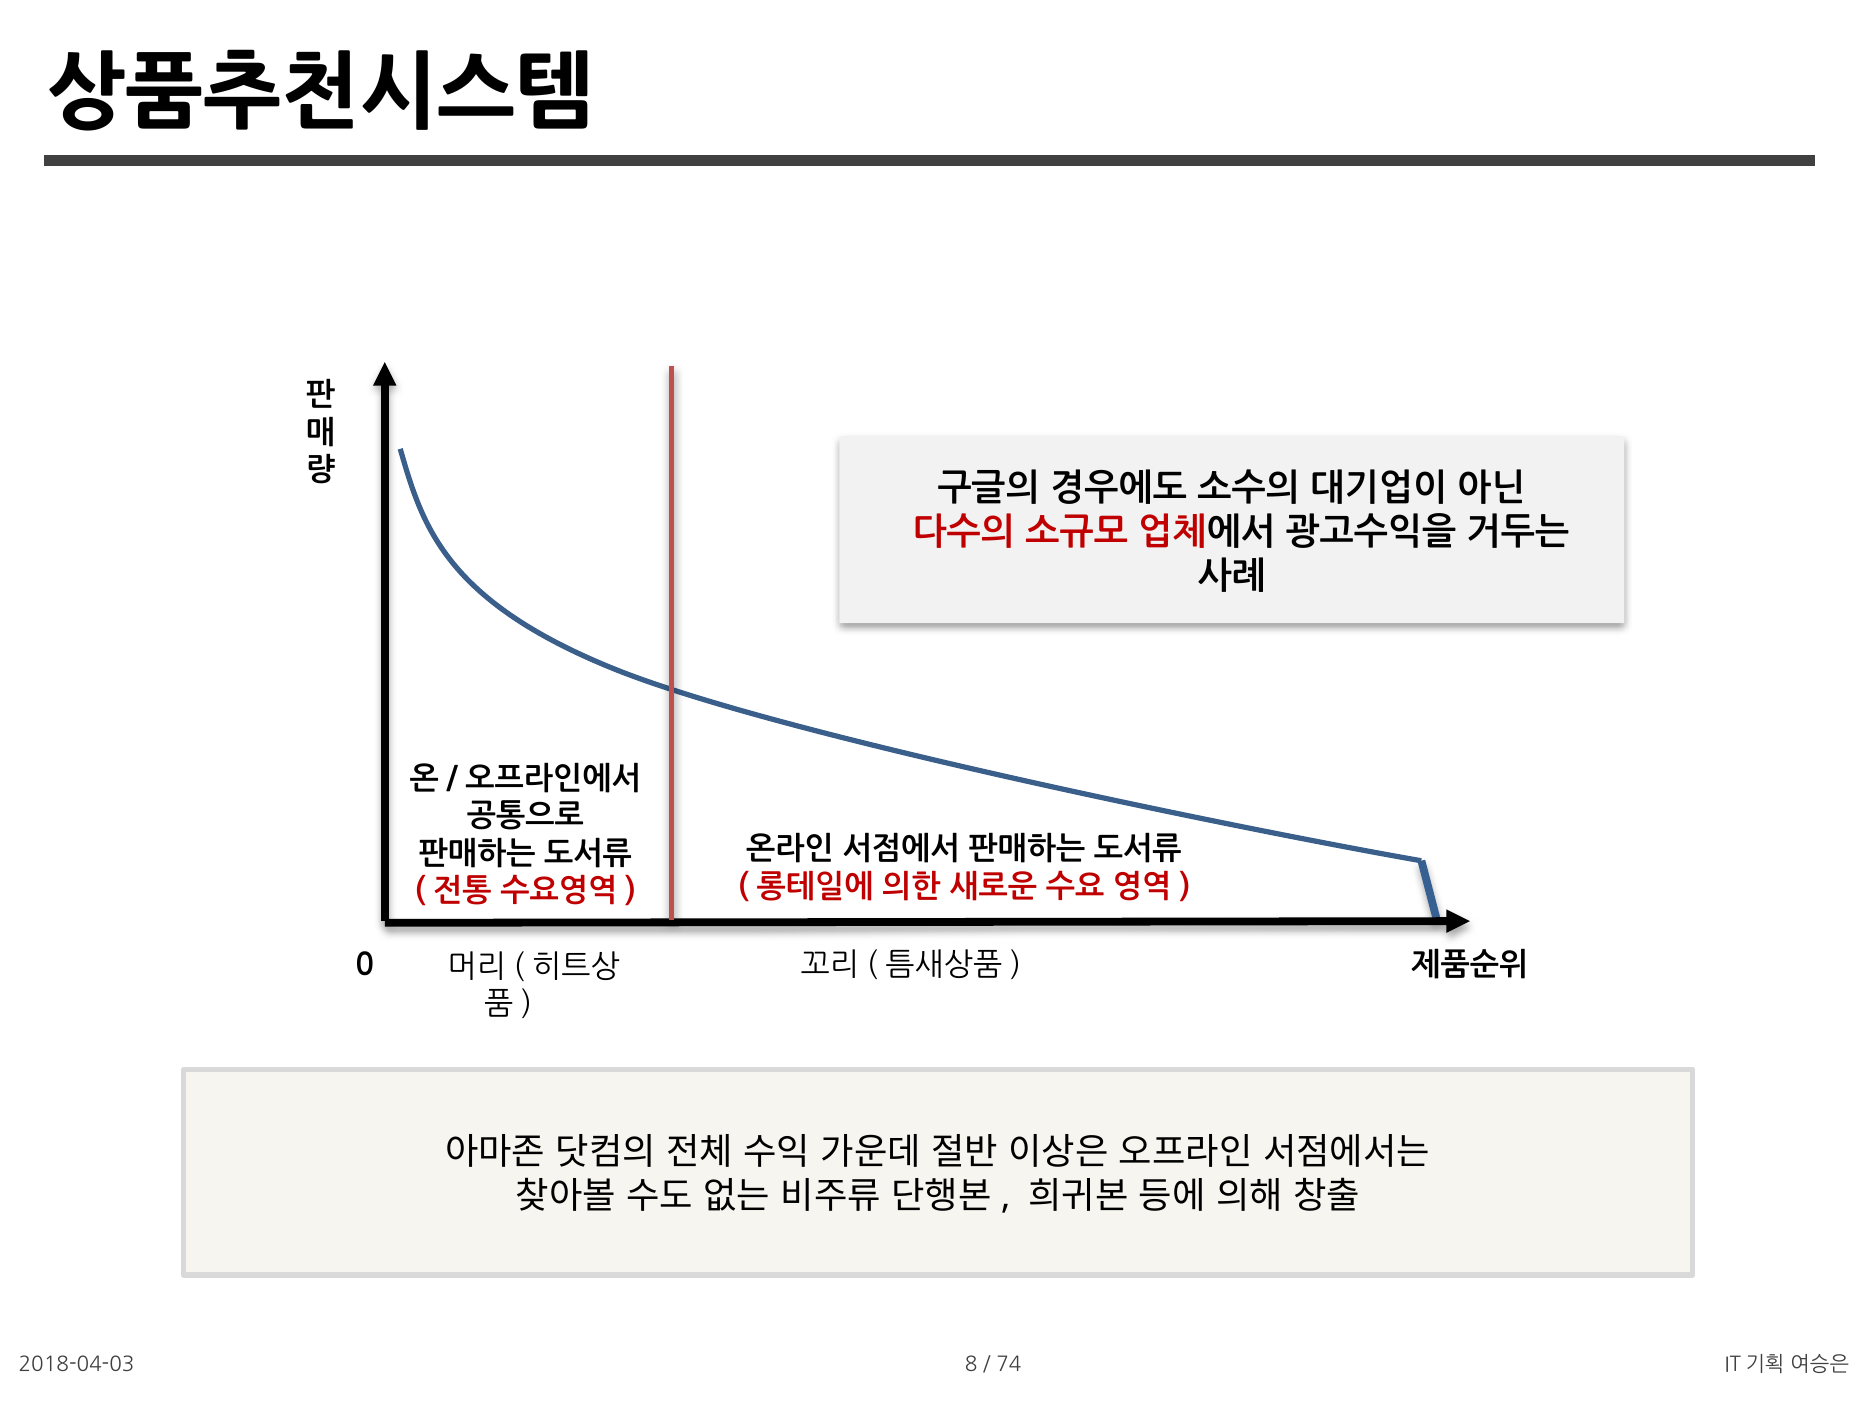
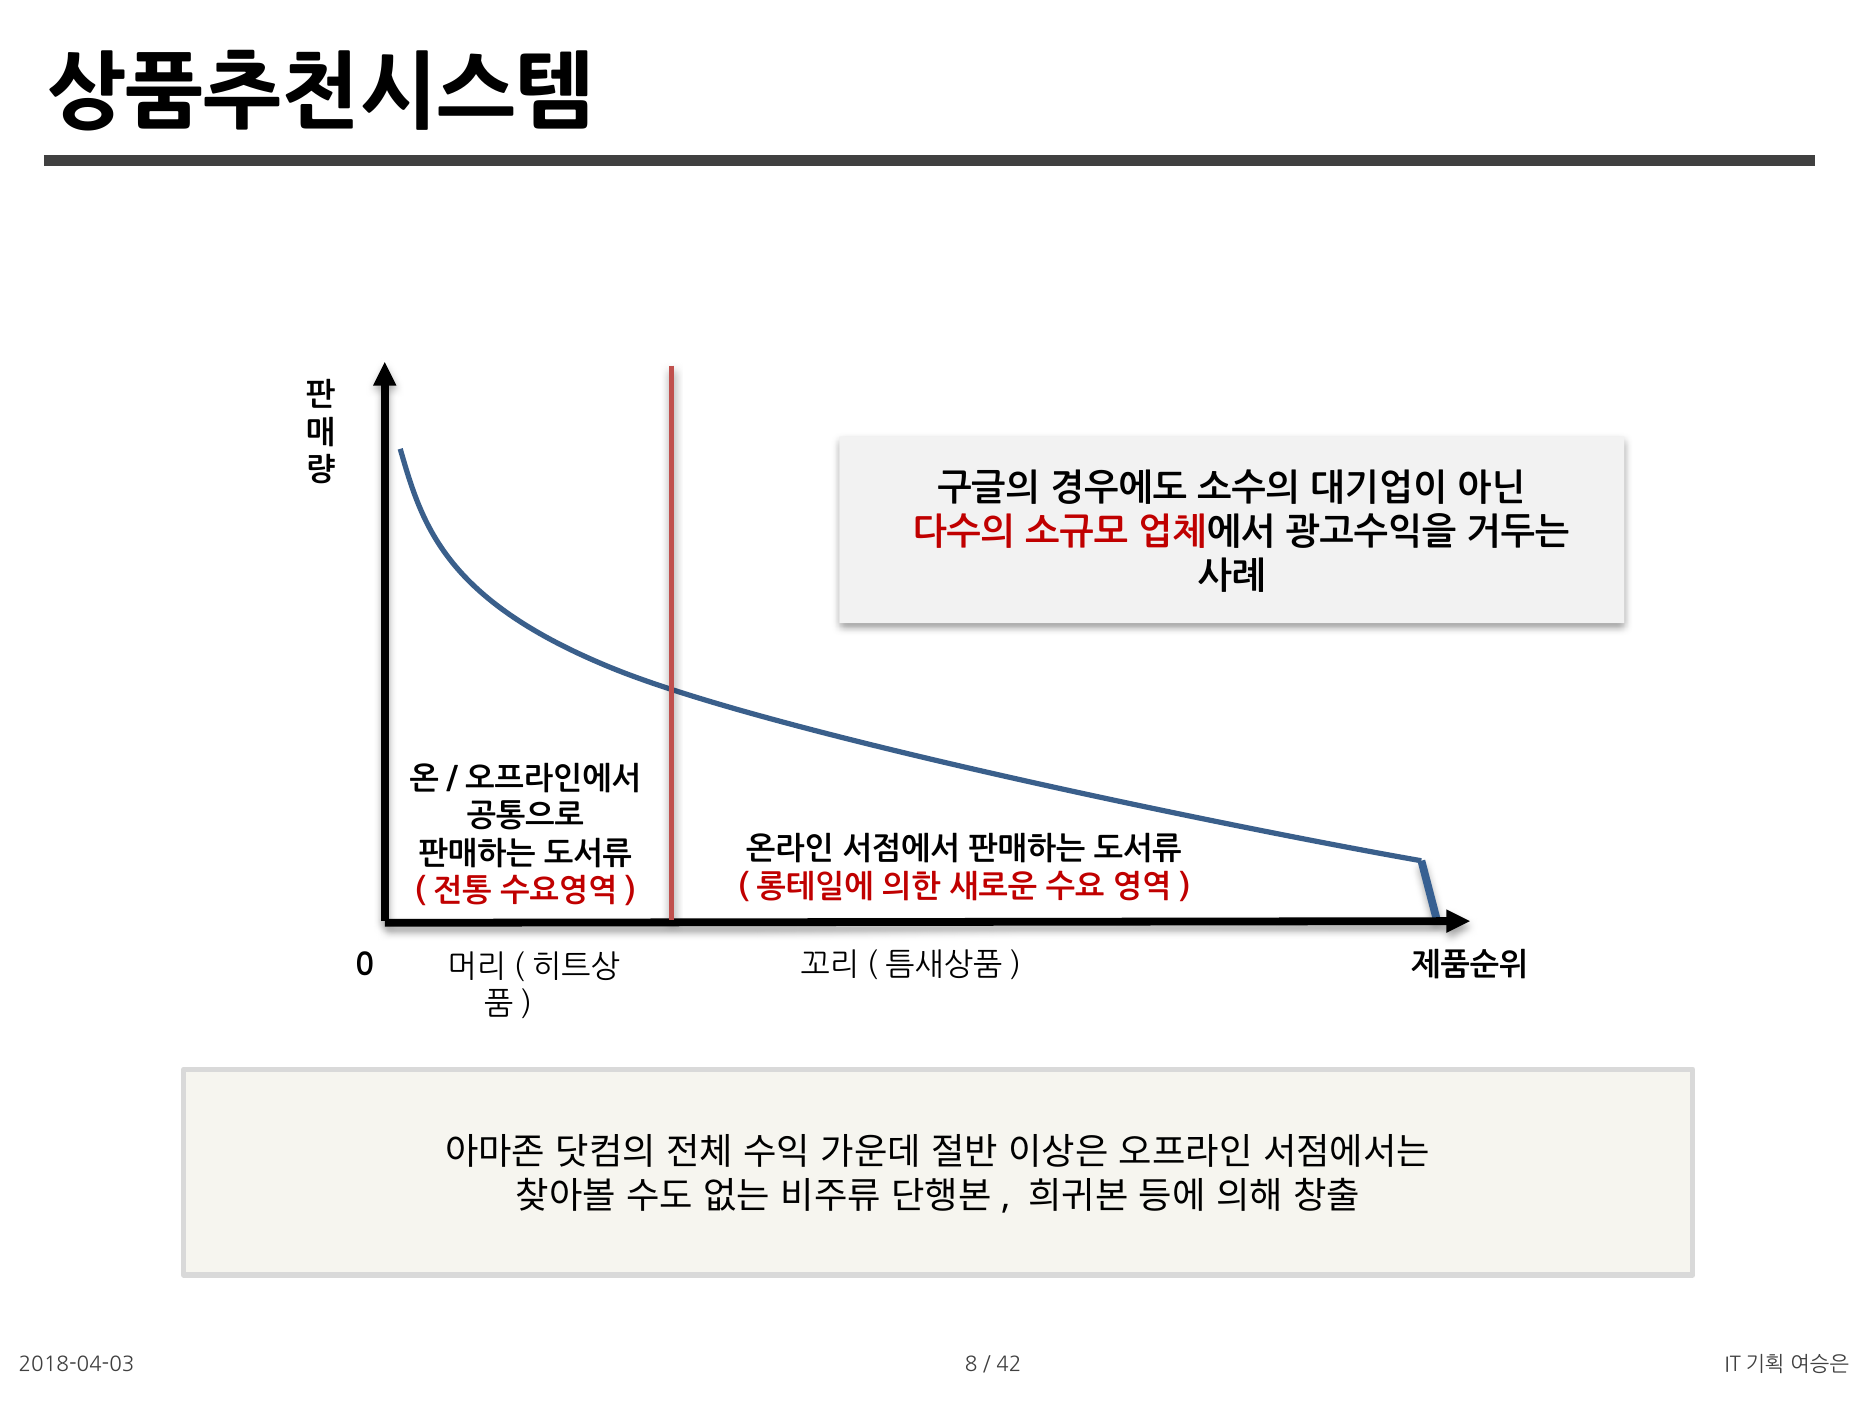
74: 74 -> 42
